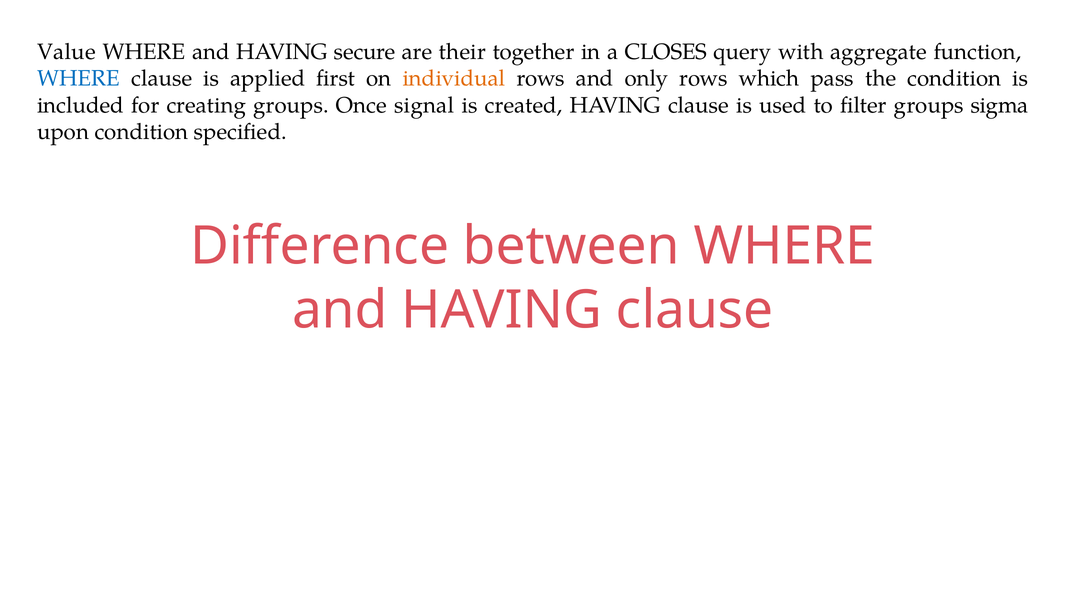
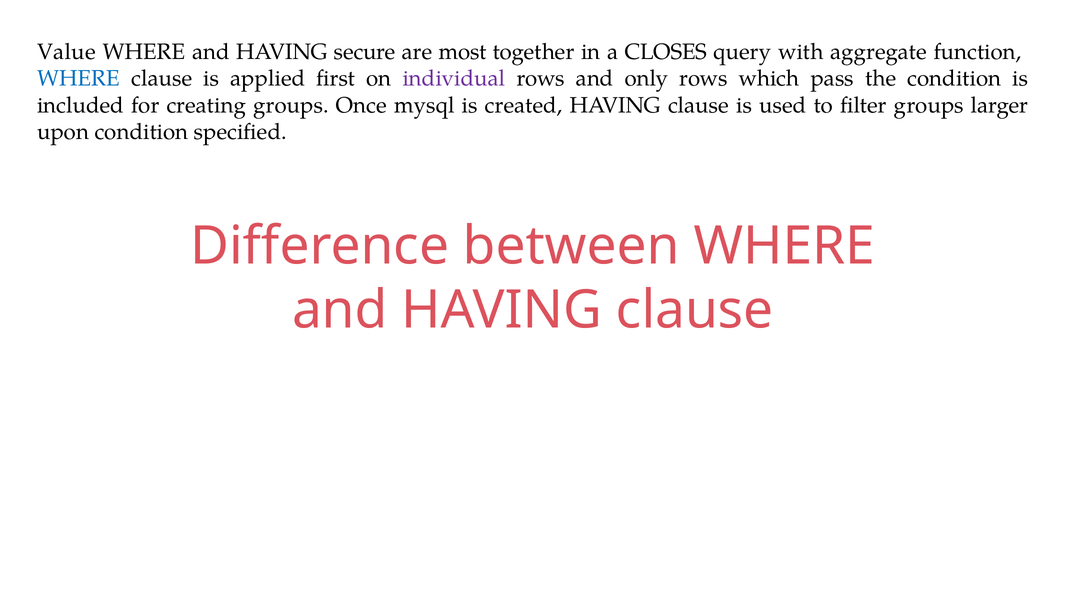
their: their -> most
individual colour: orange -> purple
signal: signal -> mysql
sigma: sigma -> larger
